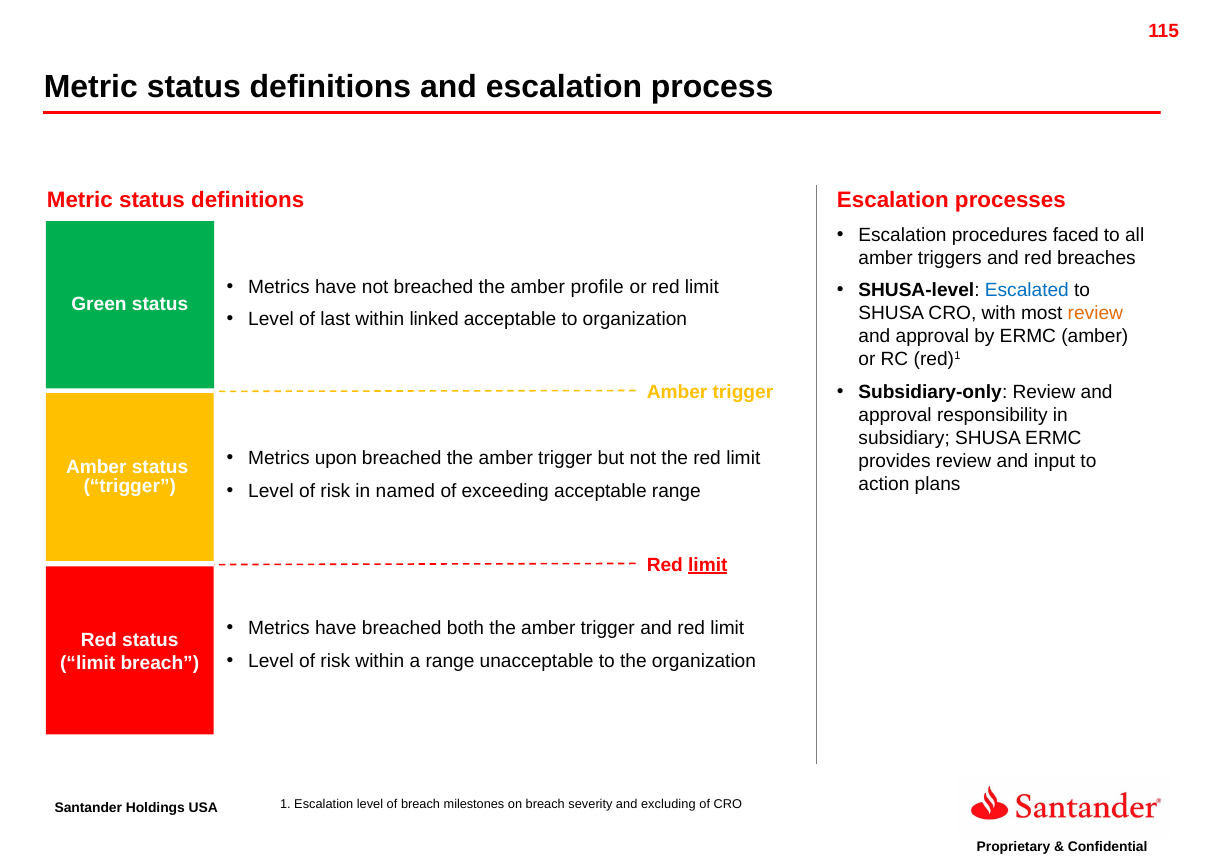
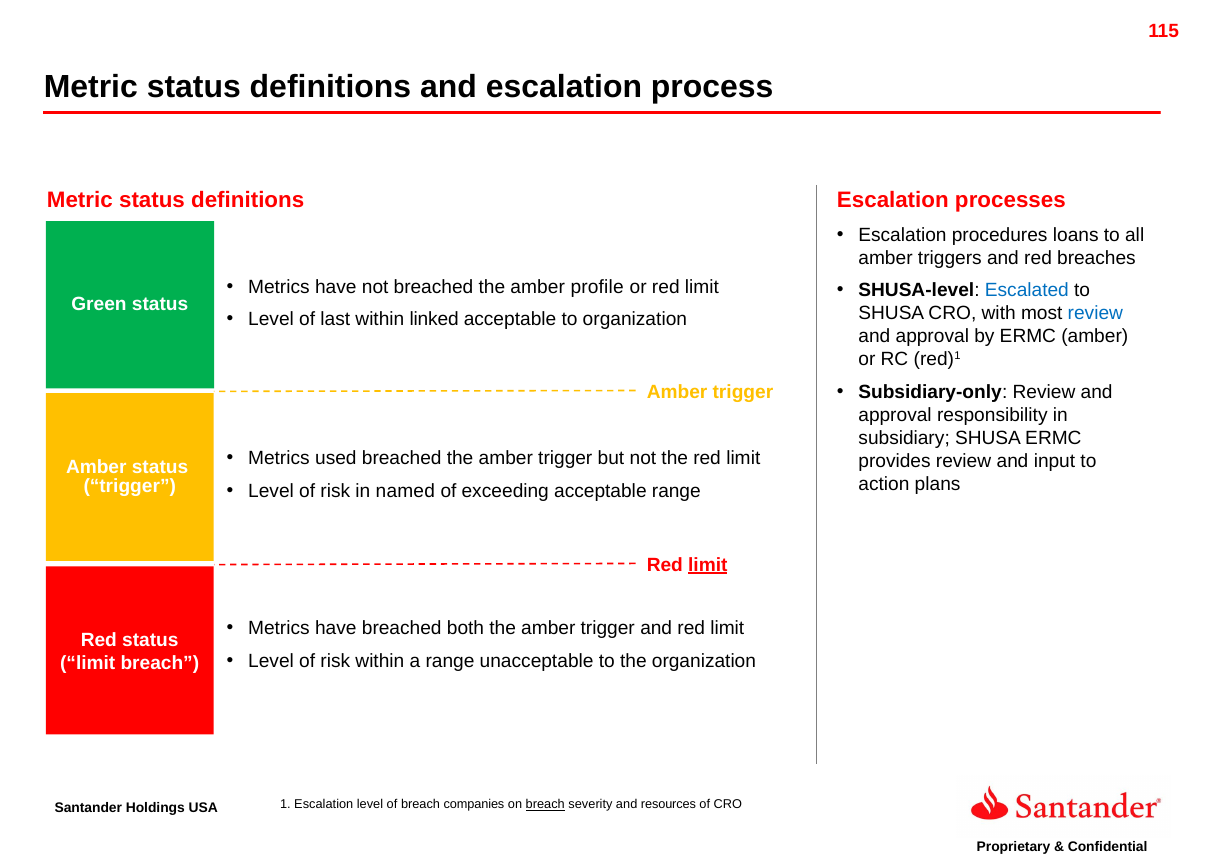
faced: faced -> loans
review at (1095, 313) colour: orange -> blue
upon: upon -> used
milestones: milestones -> companies
breach at (545, 804) underline: none -> present
excluding: excluding -> resources
